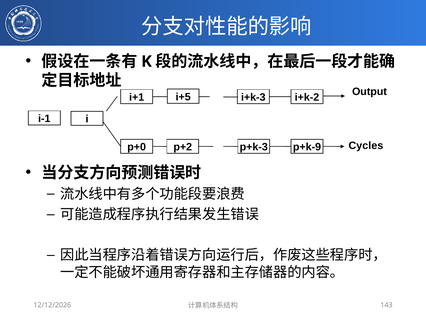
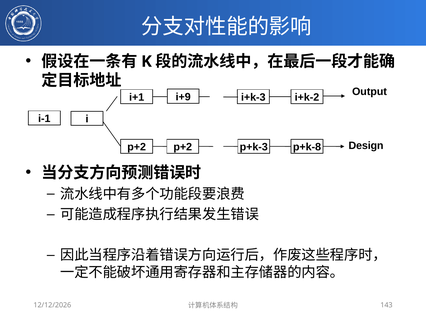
i+5: i+5 -> i+9
Cycles: Cycles -> Design
p+0 at (137, 147): p+0 -> p+2
p+k-9: p+k-9 -> p+k-8
